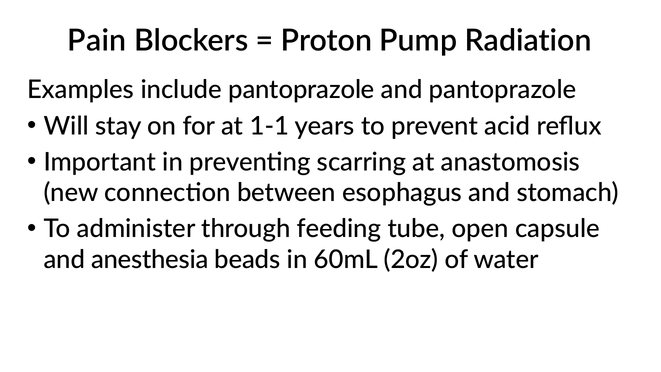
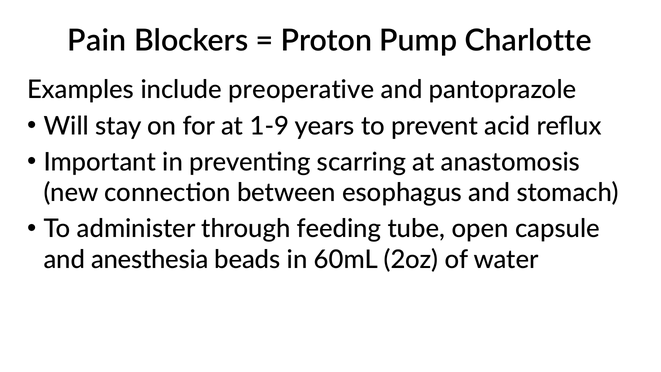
Radiation: Radiation -> Charlotte
include pantoprazole: pantoprazole -> preoperative
1-1: 1-1 -> 1-9
